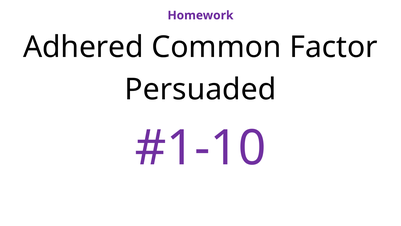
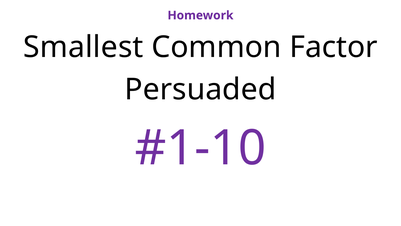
Adhered: Adhered -> Smallest
